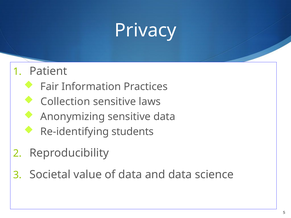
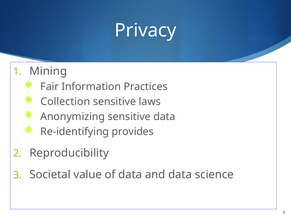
Patient: Patient -> Mining
students: students -> provides
